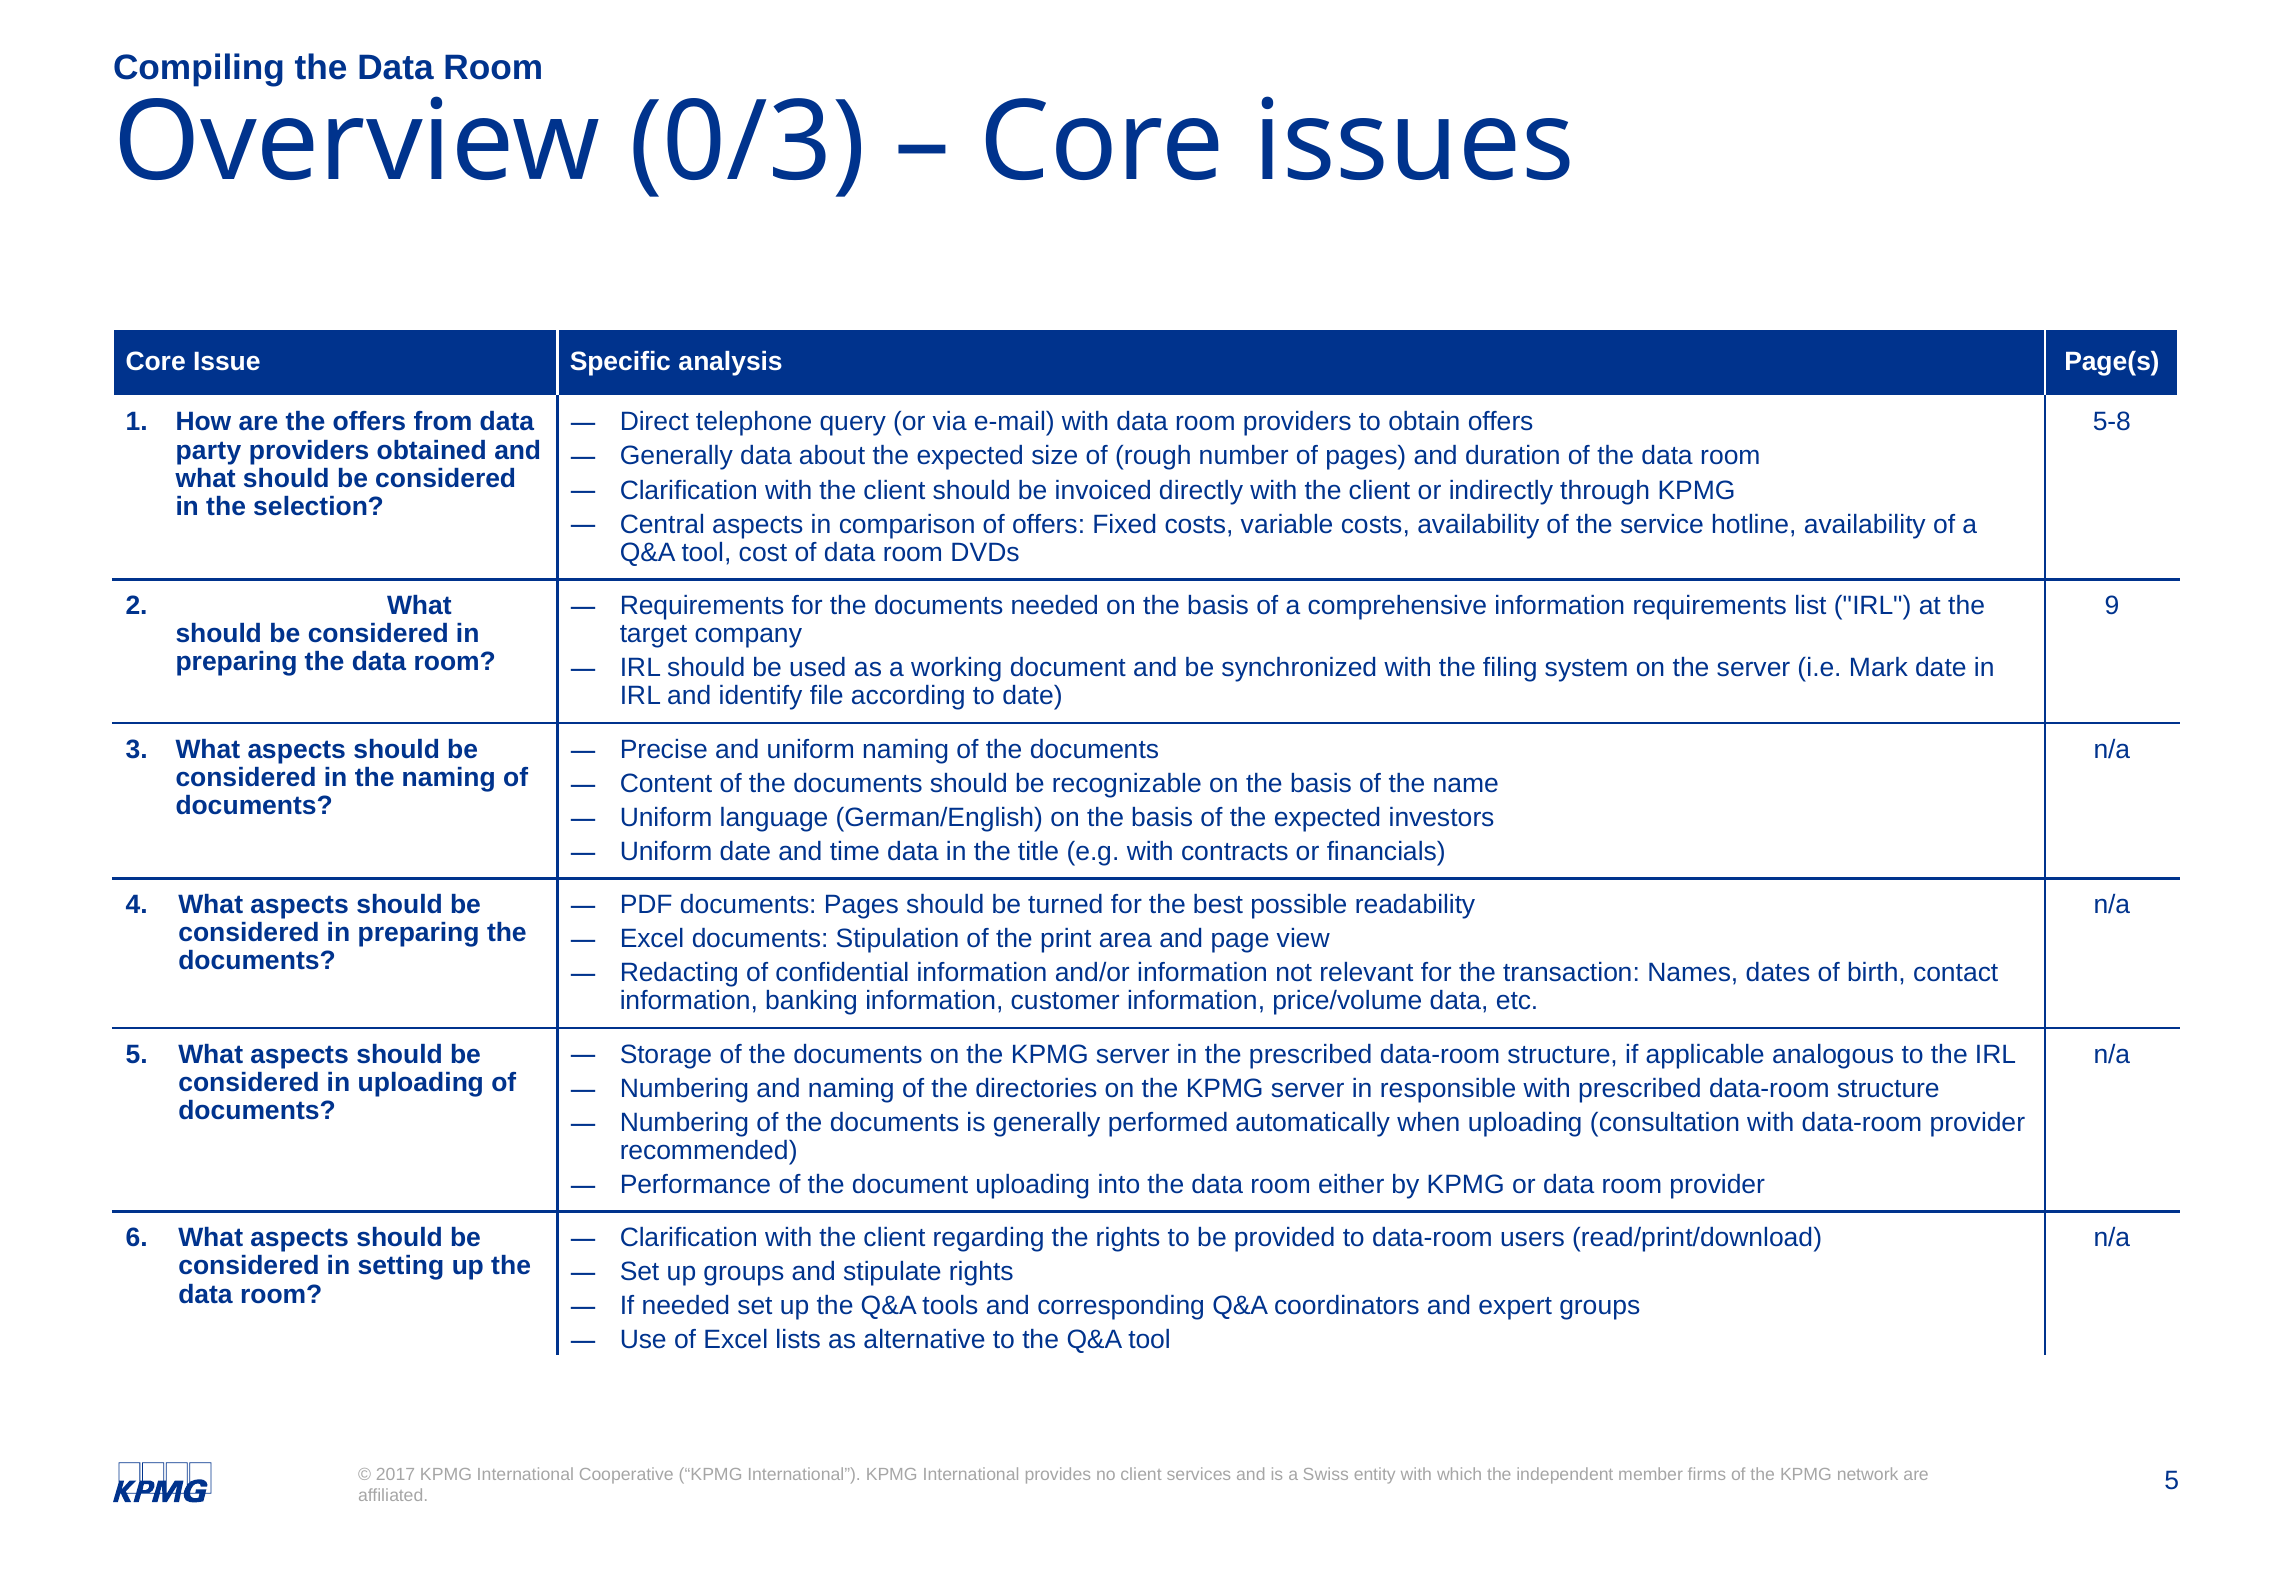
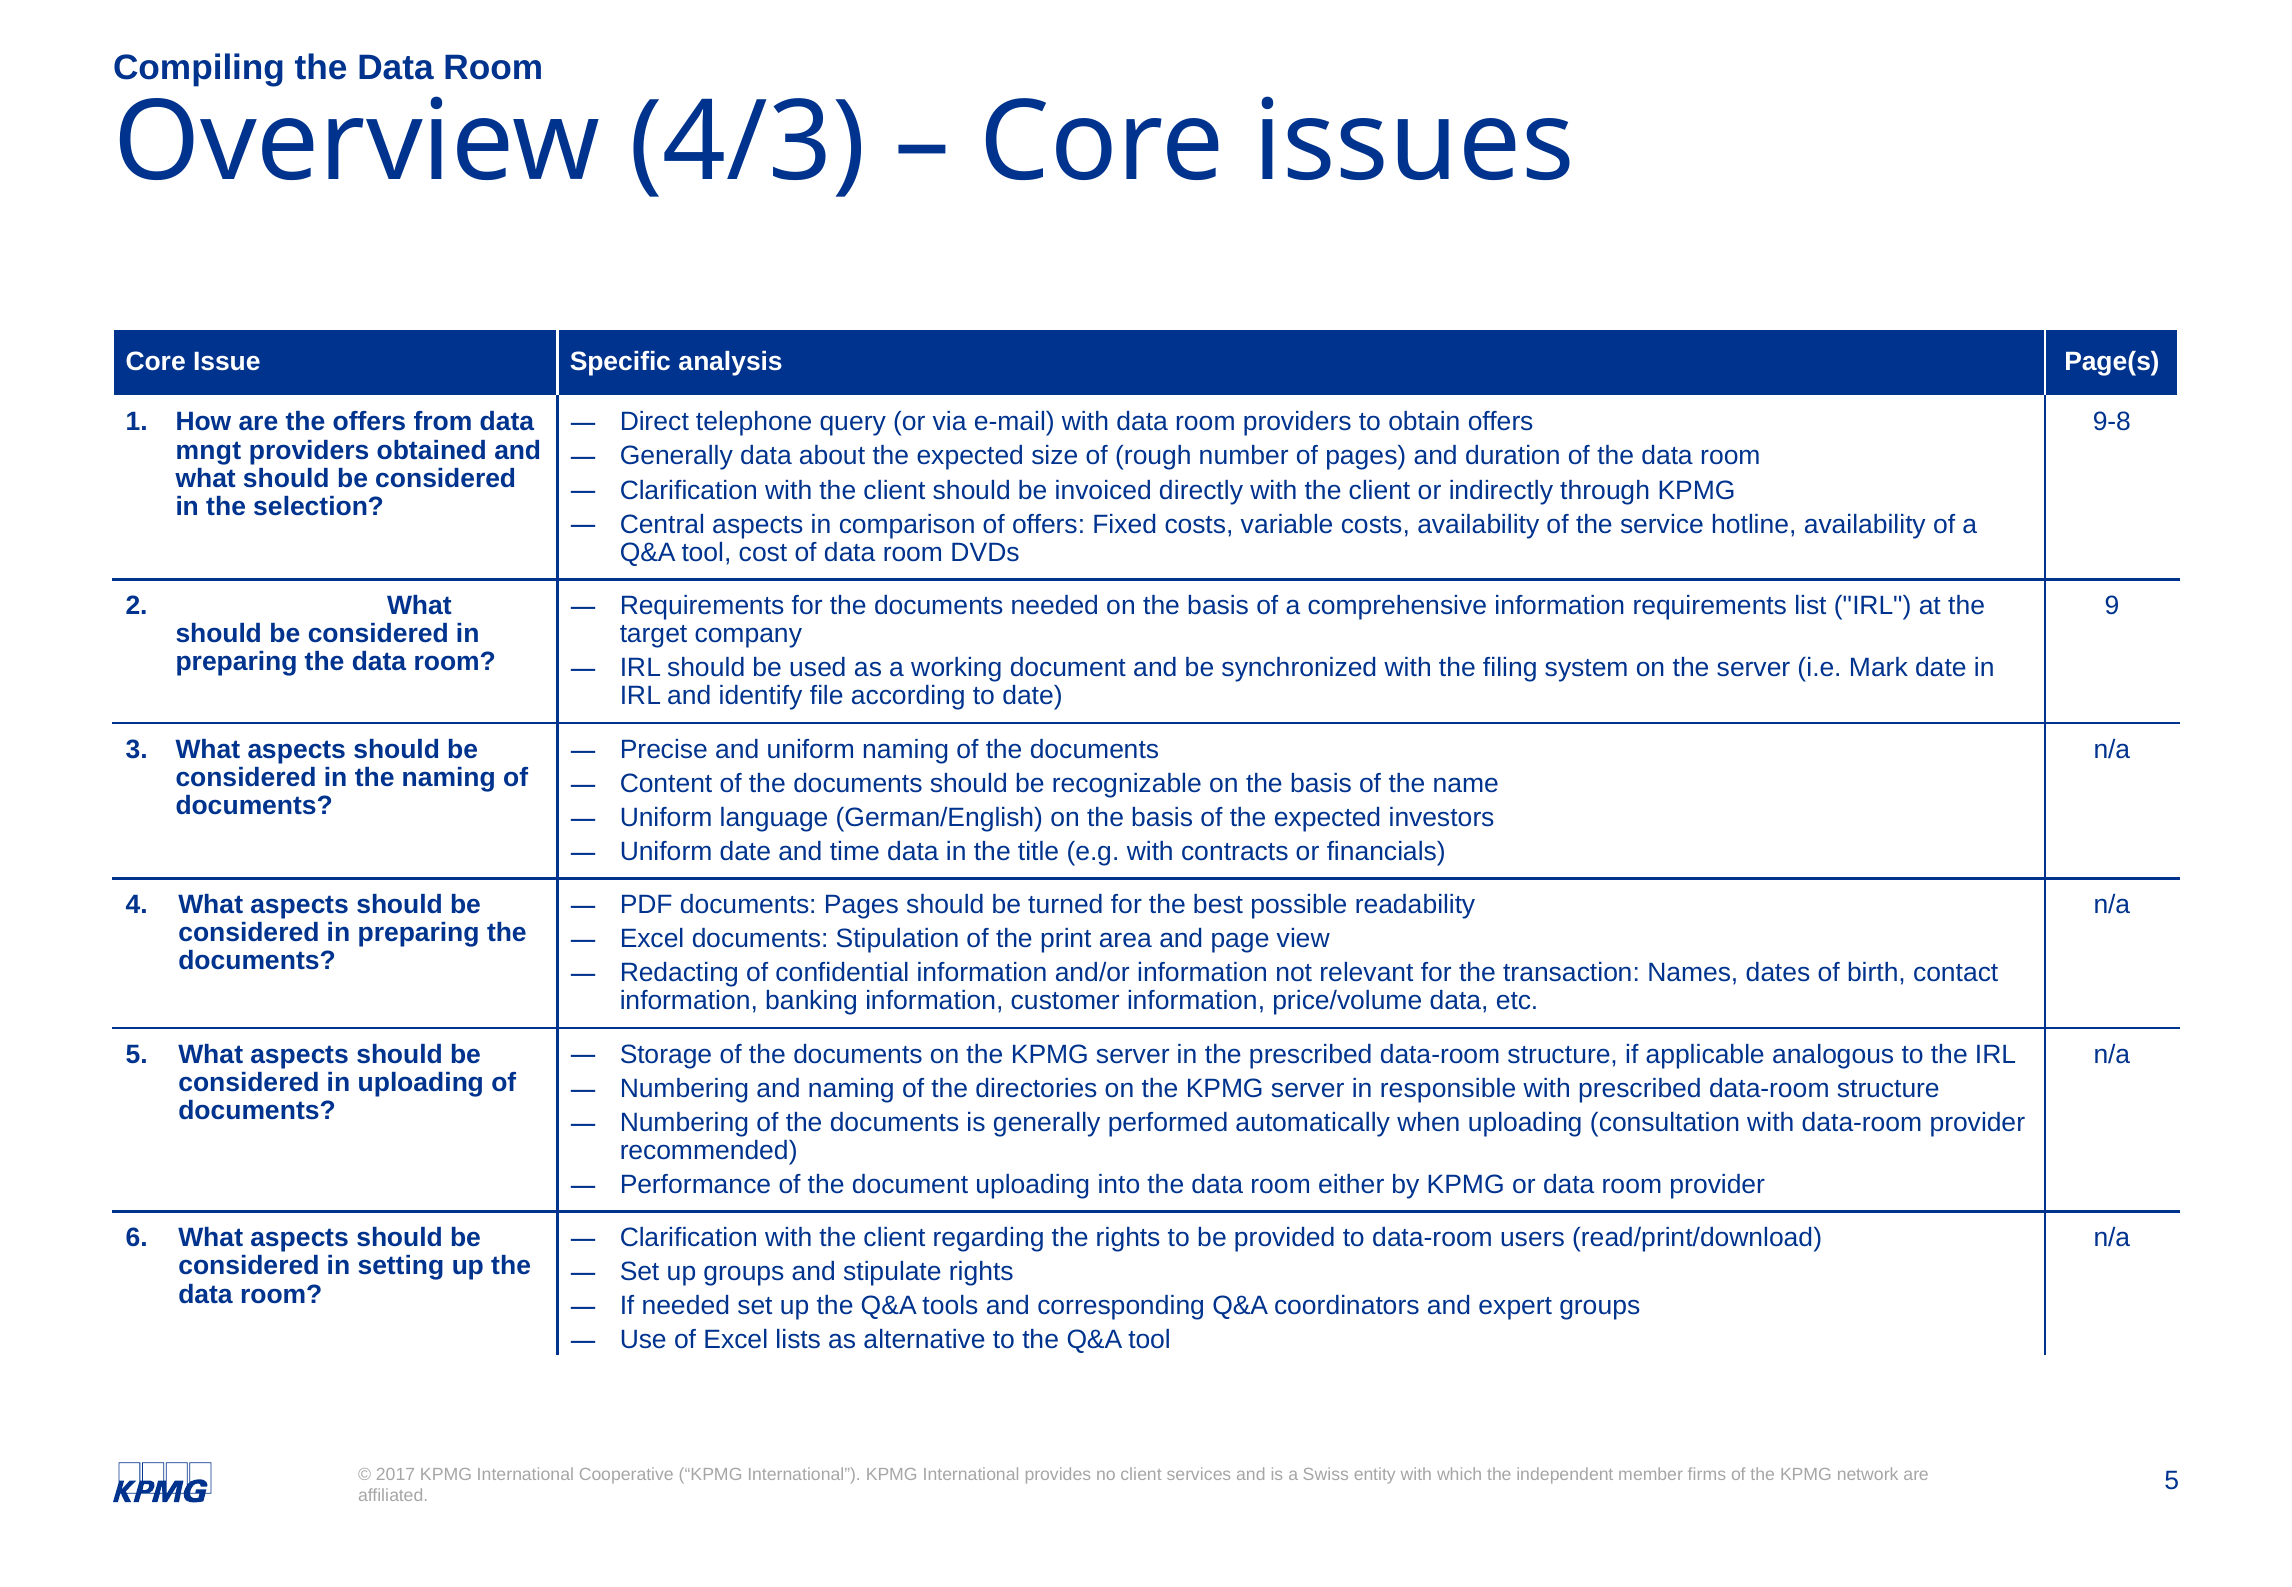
0/3: 0/3 -> 4/3
5-8: 5-8 -> 9-8
party: party -> mngt
